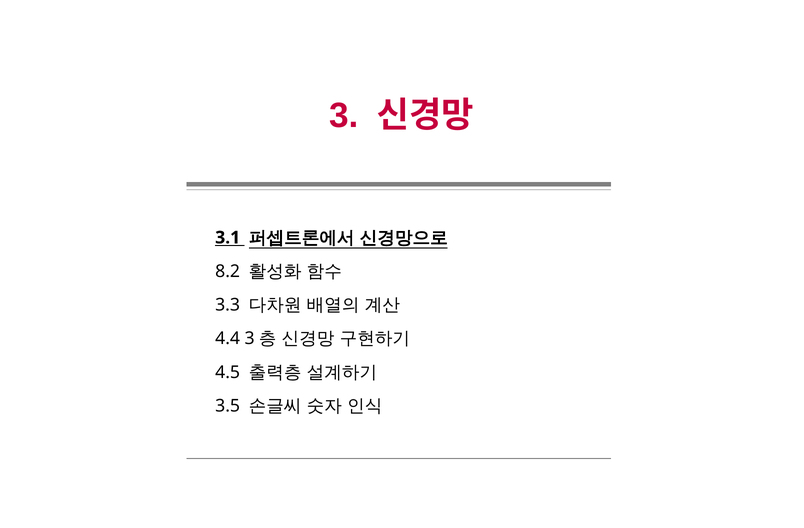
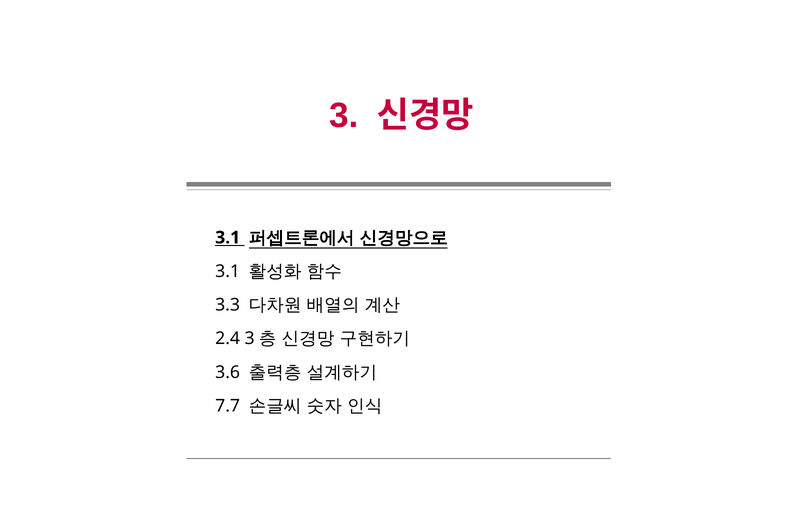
8.2 at (228, 271): 8.2 -> 3.1
4.4: 4.4 -> 2.4
4.5: 4.5 -> 3.6
3.5: 3.5 -> 7.7
